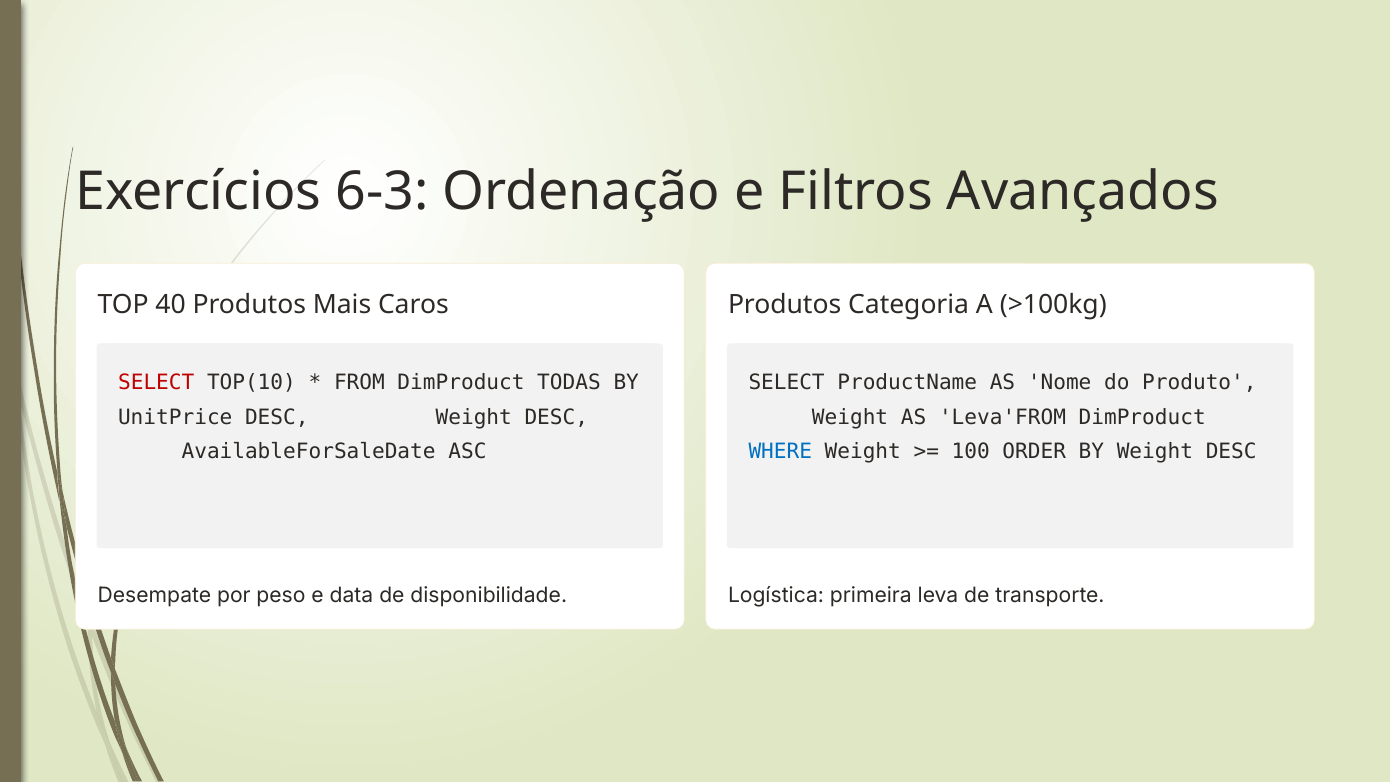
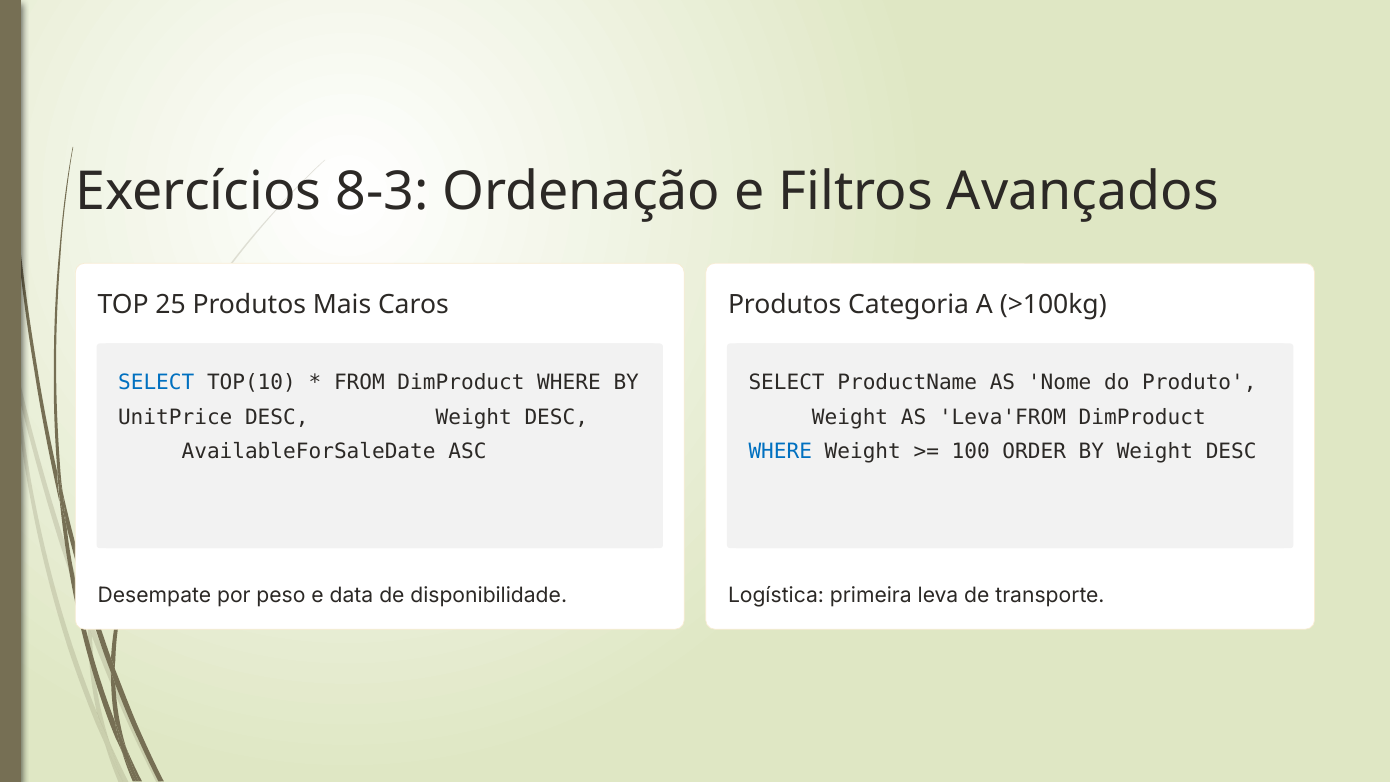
6-3: 6-3 -> 8-3
40: 40 -> 25
SELECT at (156, 383) colour: red -> blue
FROM DimProduct TODAS: TODAS -> WHERE
